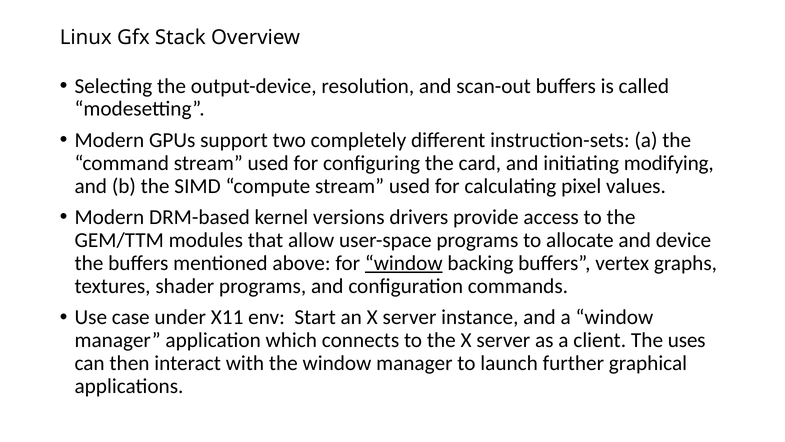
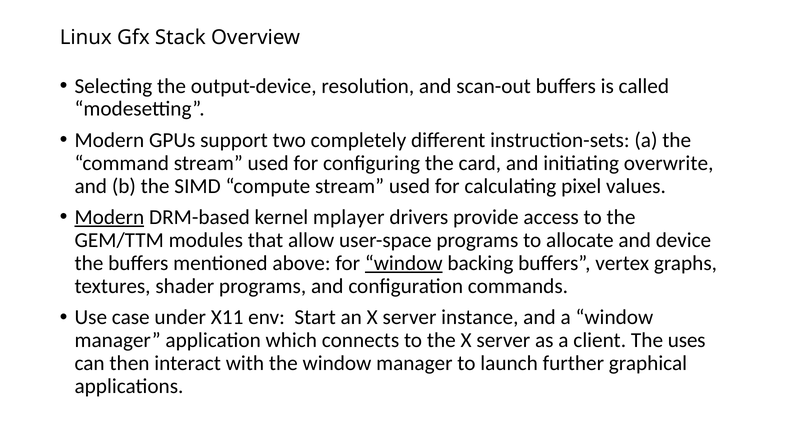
modifying: modifying -> overwrite
Modern at (109, 217) underline: none -> present
versions: versions -> mplayer
